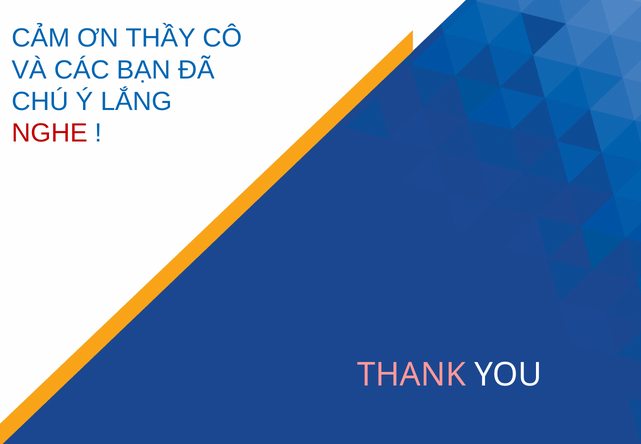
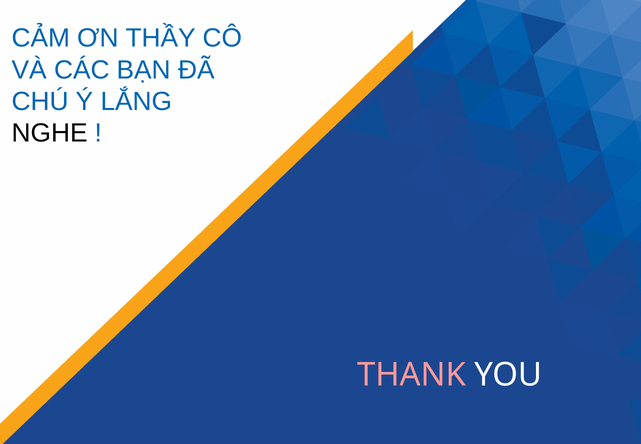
NGHE colour: red -> black
